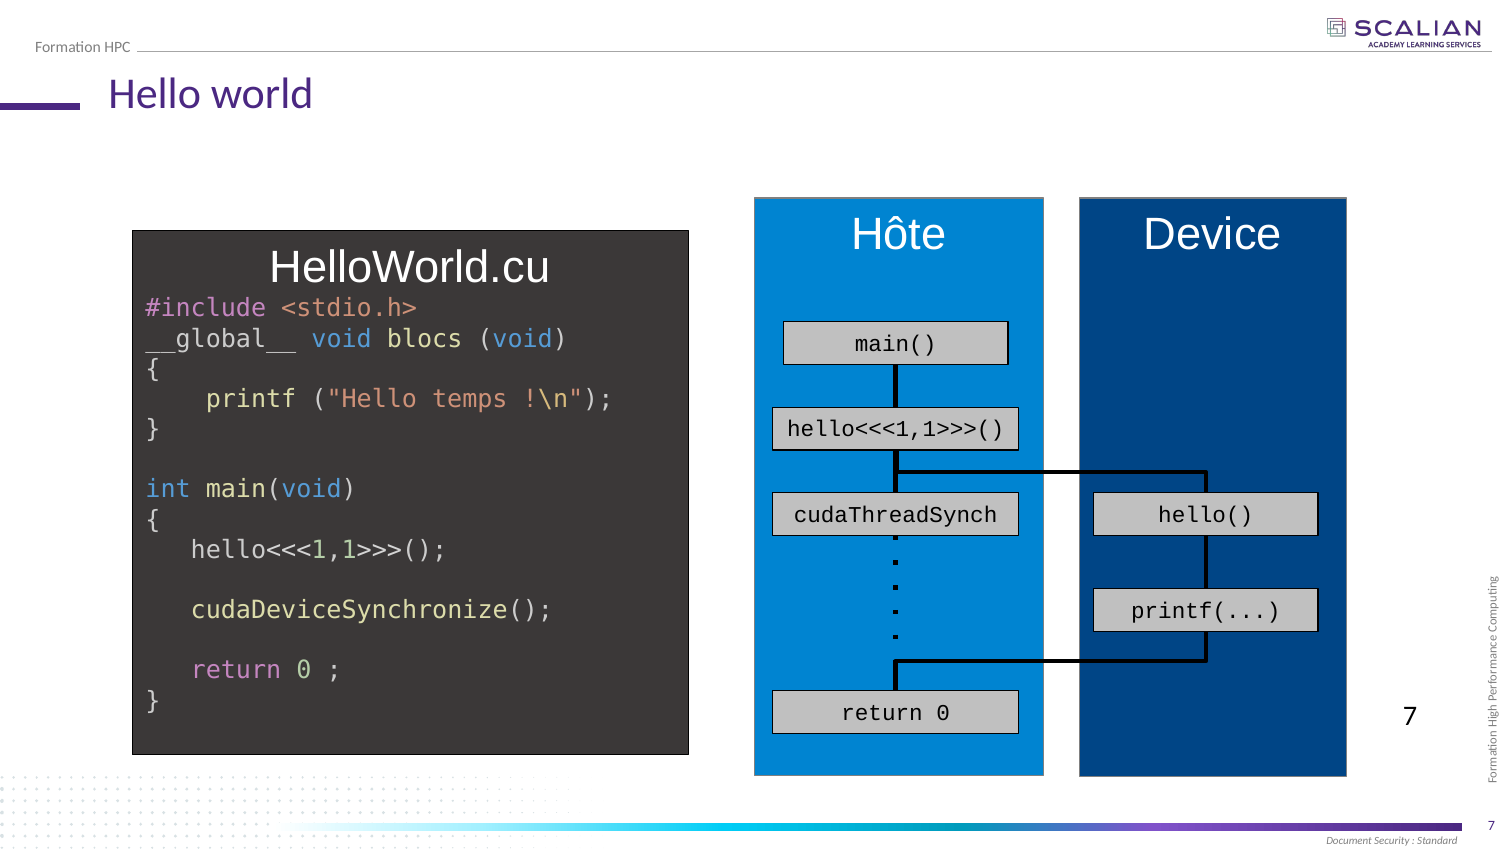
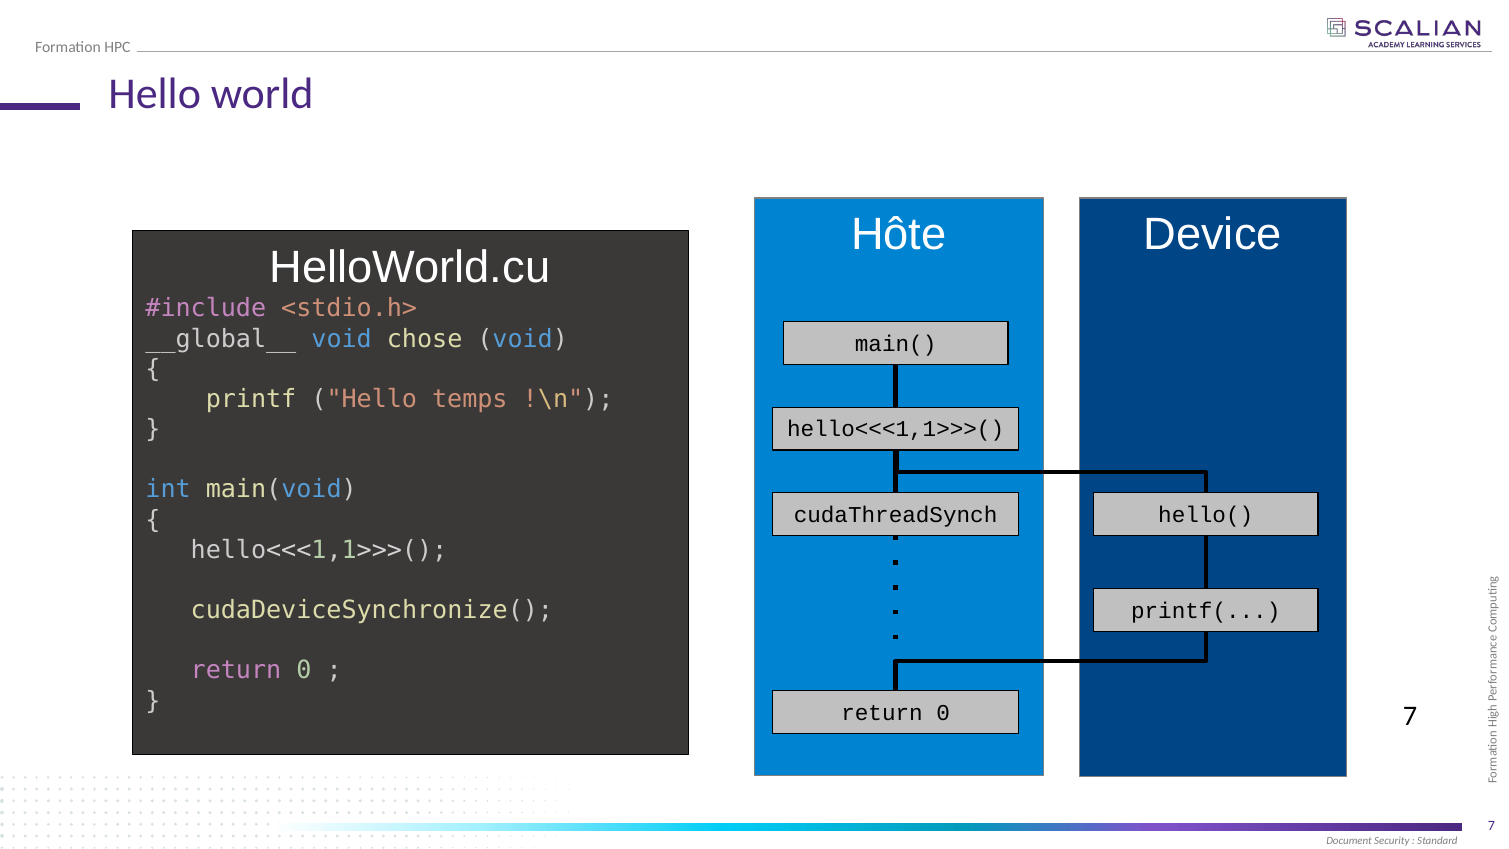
blocs: blocs -> chose
